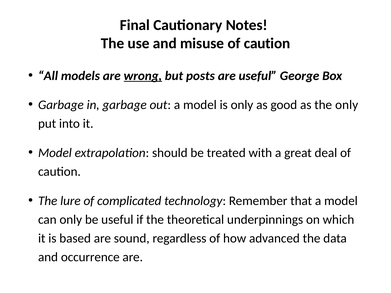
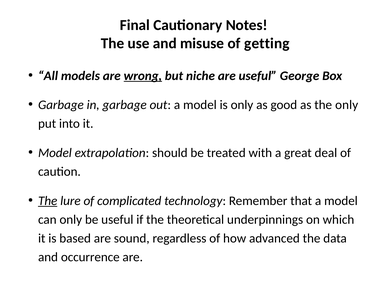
misuse of caution: caution -> getting
posts: posts -> niche
The at (48, 201) underline: none -> present
